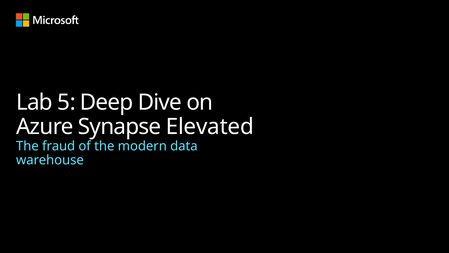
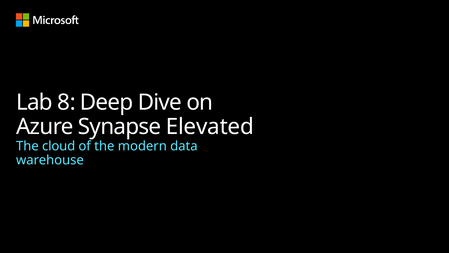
5: 5 -> 8
fraud: fraud -> cloud
